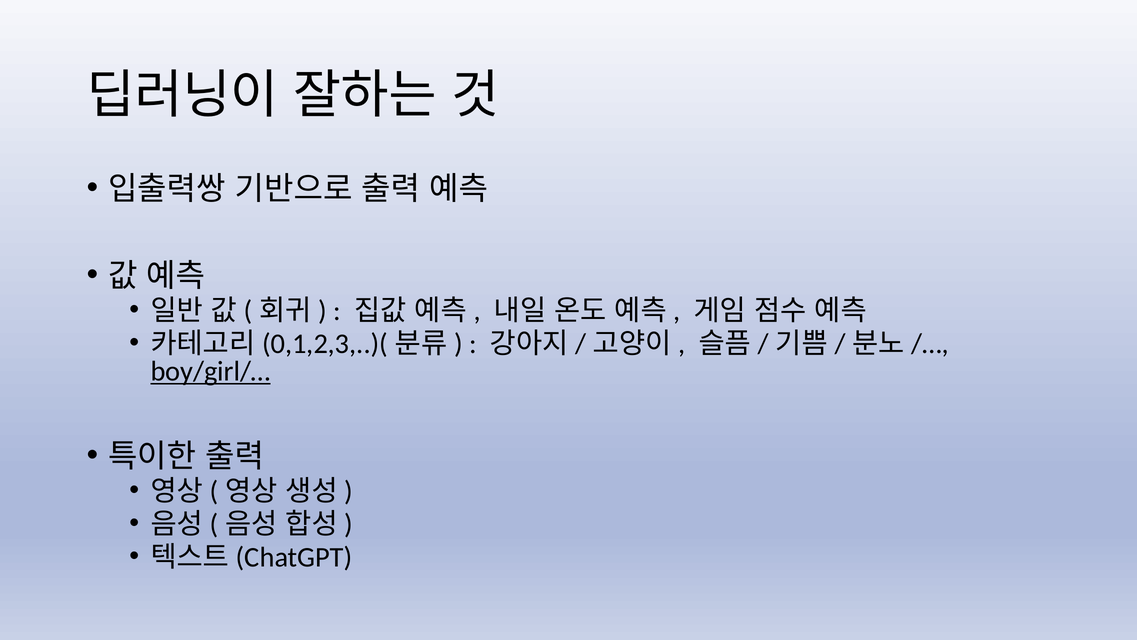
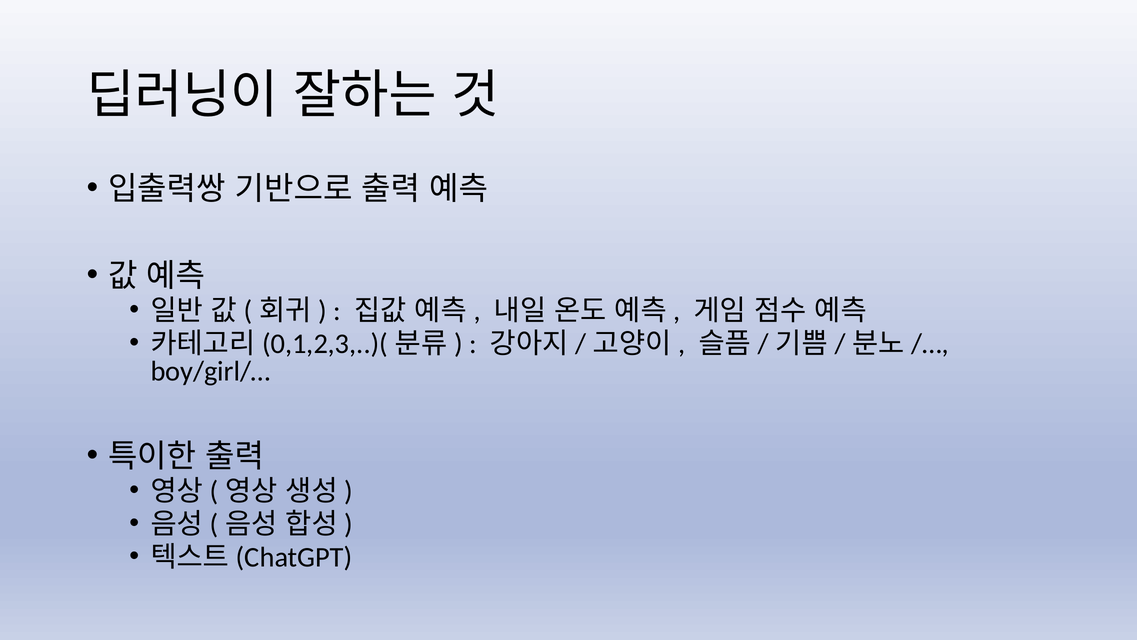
boy/girl/… underline: present -> none
